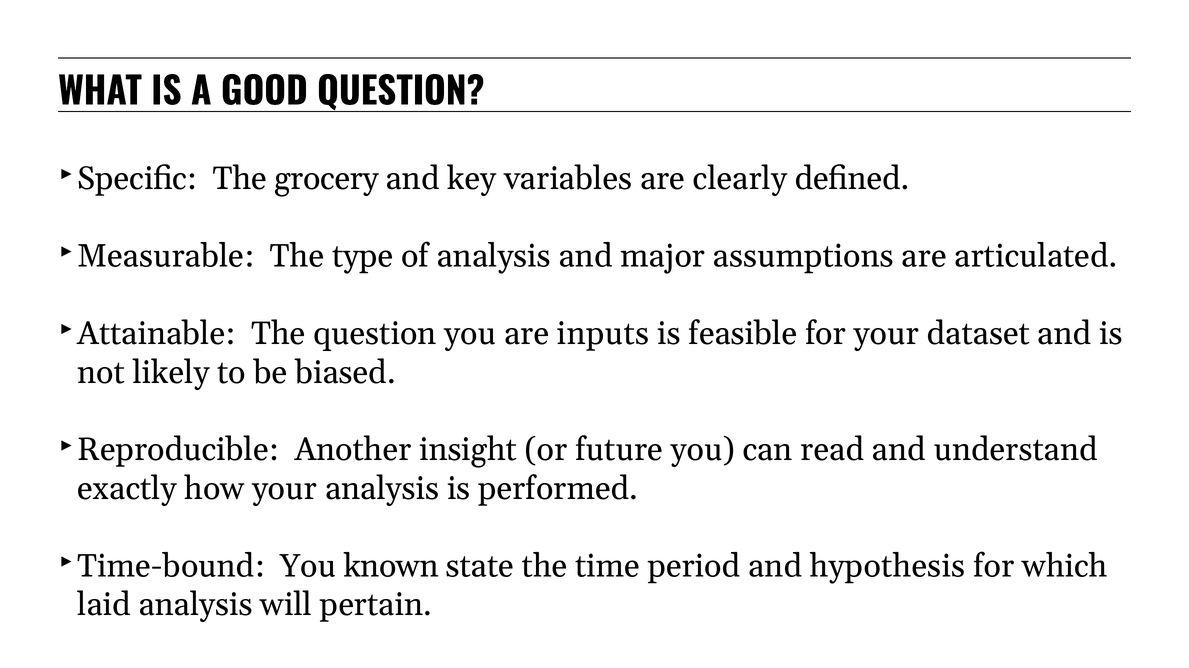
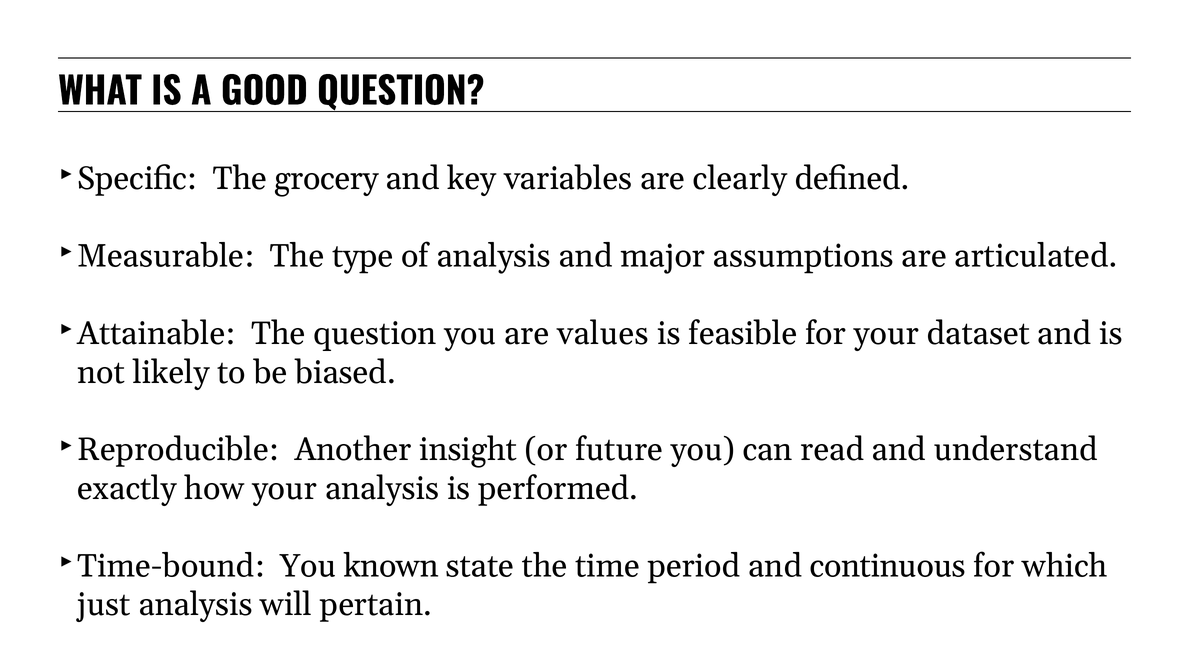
inputs: inputs -> values
hypothesis: hypothesis -> continuous
laid: laid -> just
